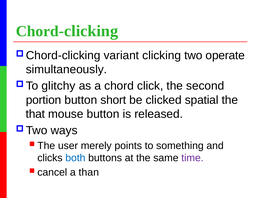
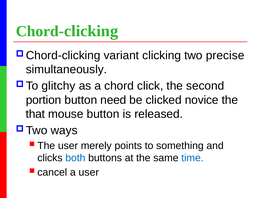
operate: operate -> precise
short: short -> need
spatial: spatial -> novice
time colour: purple -> blue
a than: than -> user
